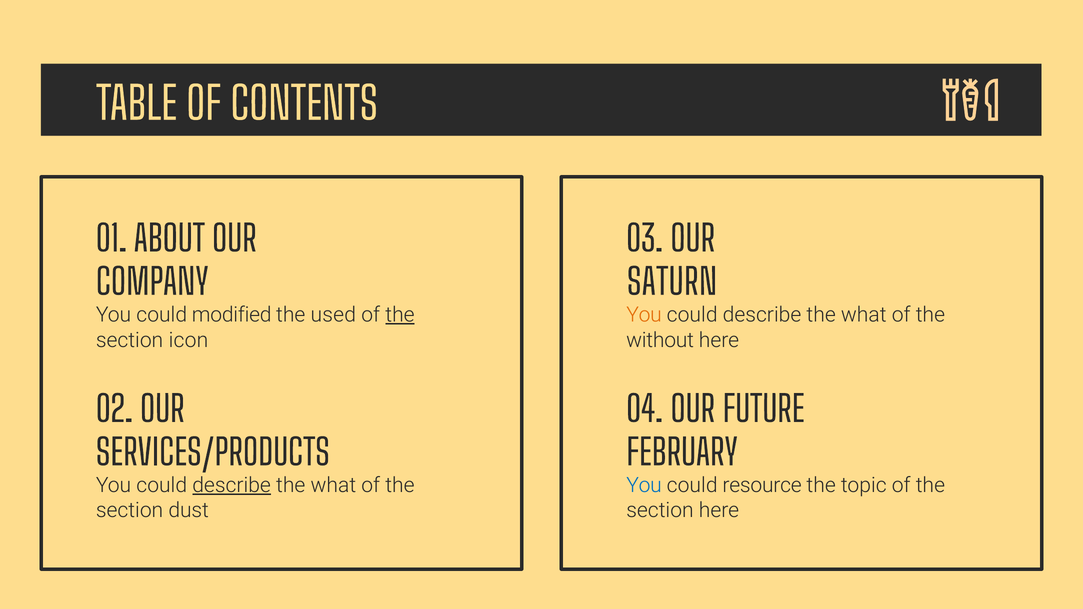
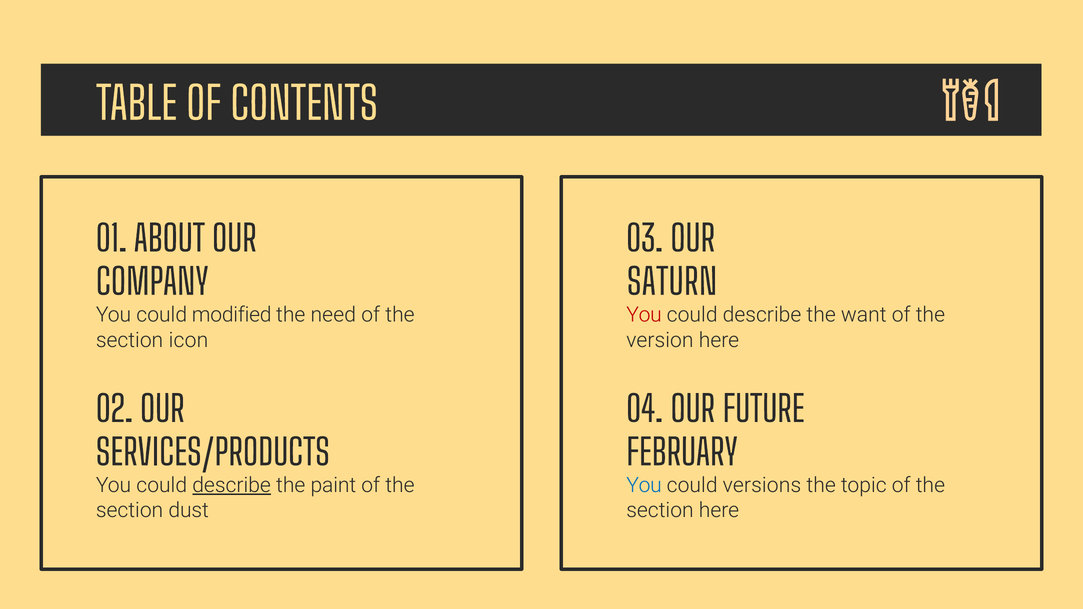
used: used -> need
the at (400, 315) underline: present -> none
You at (644, 315) colour: orange -> red
what at (864, 315): what -> want
without: without -> version
what at (333, 485): what -> paint
resource: resource -> versions
